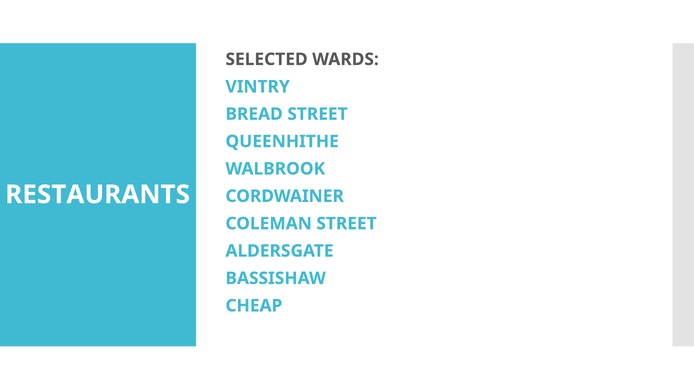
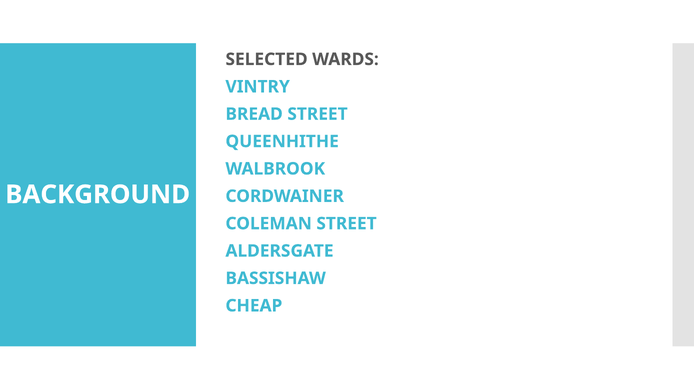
RESTAURANTS: RESTAURANTS -> BACKGROUND
